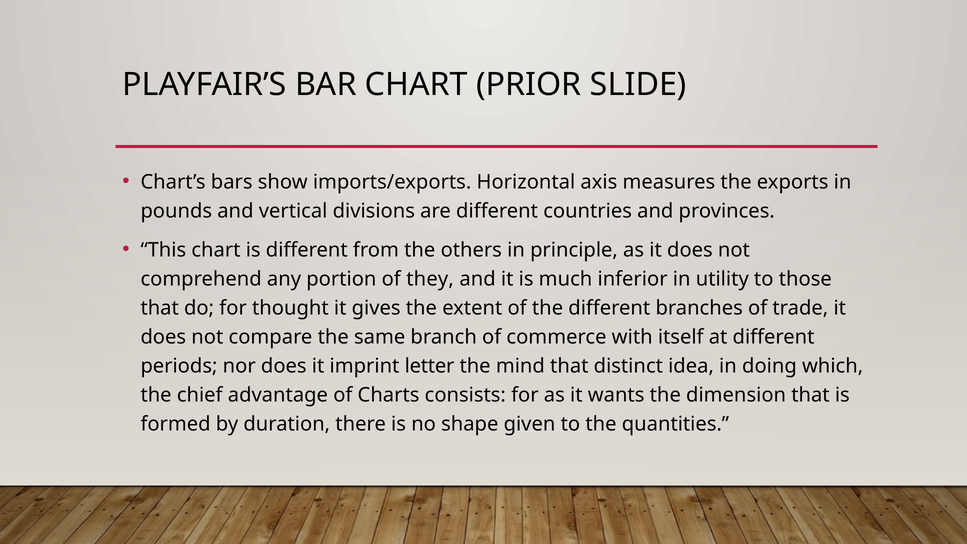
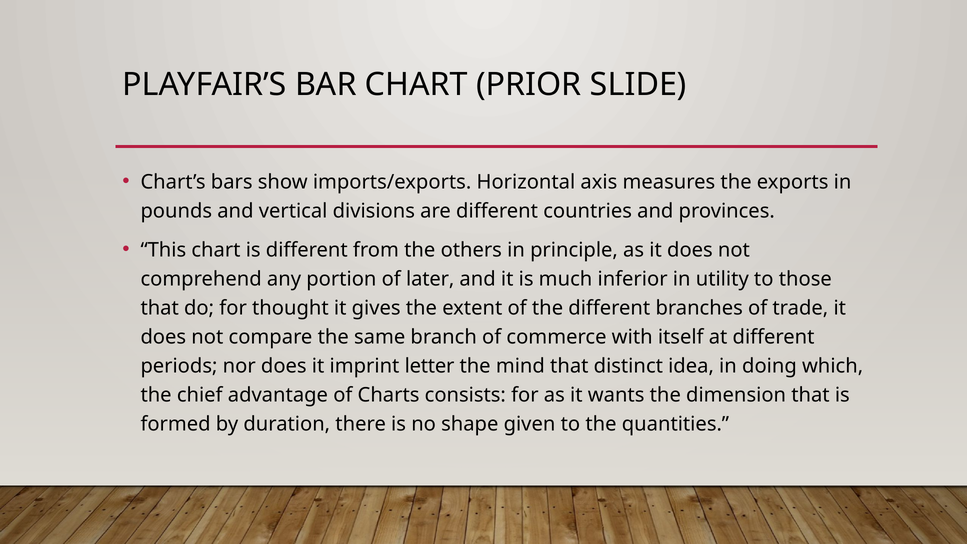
they: they -> later
